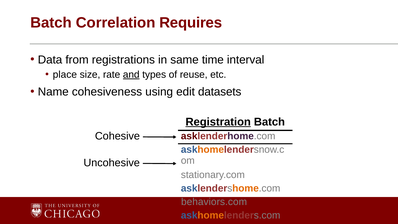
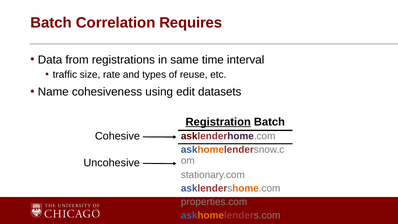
place: place -> traffic
and underline: present -> none
behaviors.com: behaviors.com -> properties.com
